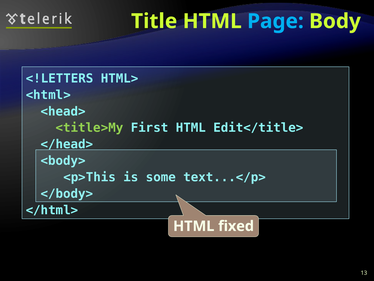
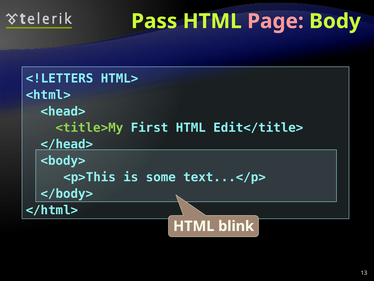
Title: Title -> Pass
Page colour: light blue -> pink
fixed: fixed -> blink
